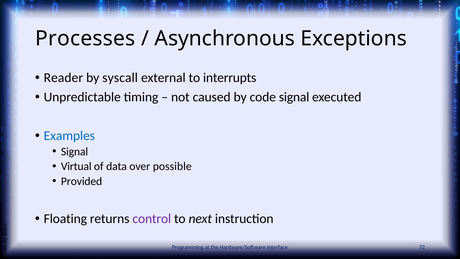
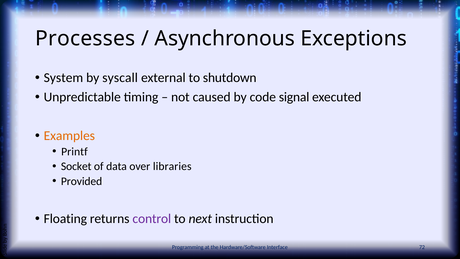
Reader: Reader -> System
interrupts: interrupts -> shutdown
Examples colour: blue -> orange
Signal at (75, 151): Signal -> Printf
Virtual: Virtual -> Socket
possible: possible -> libraries
